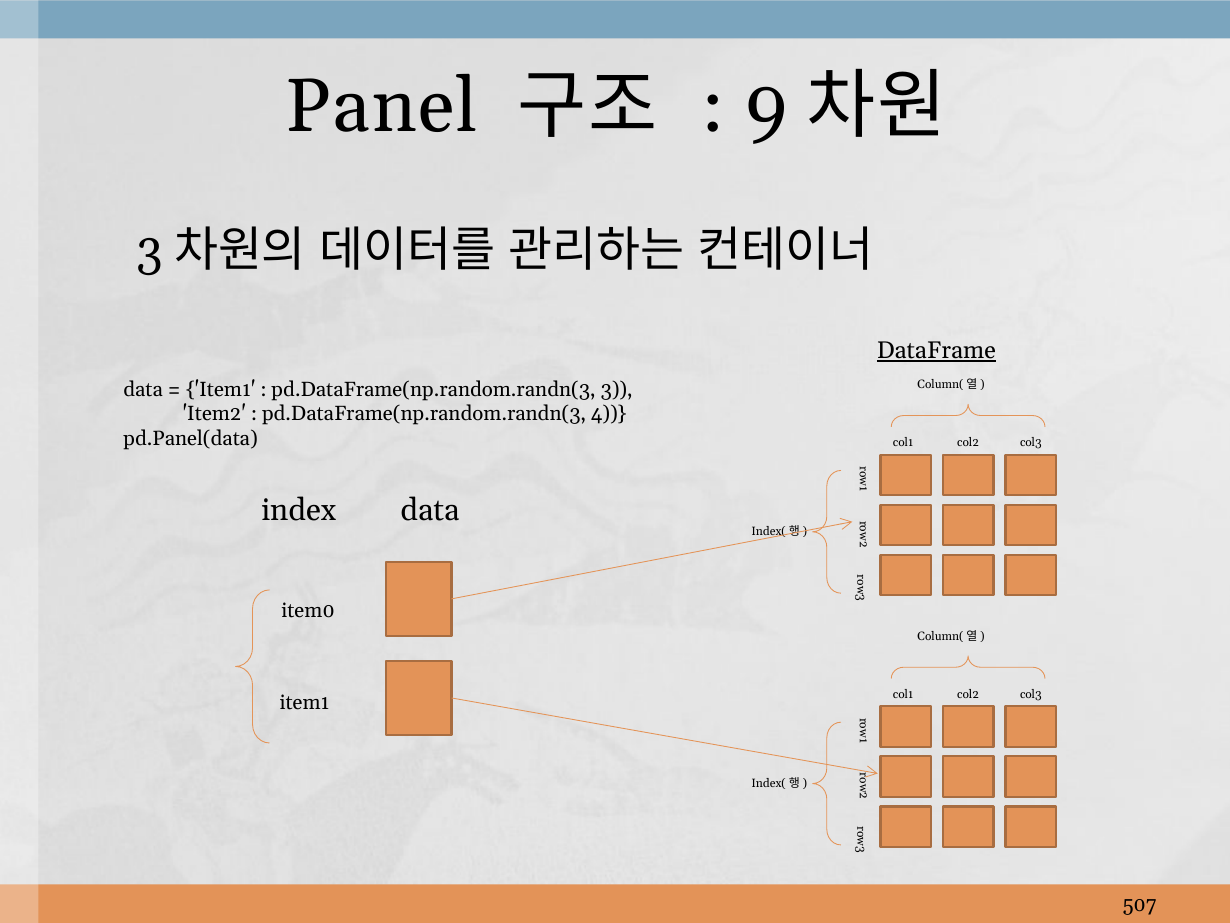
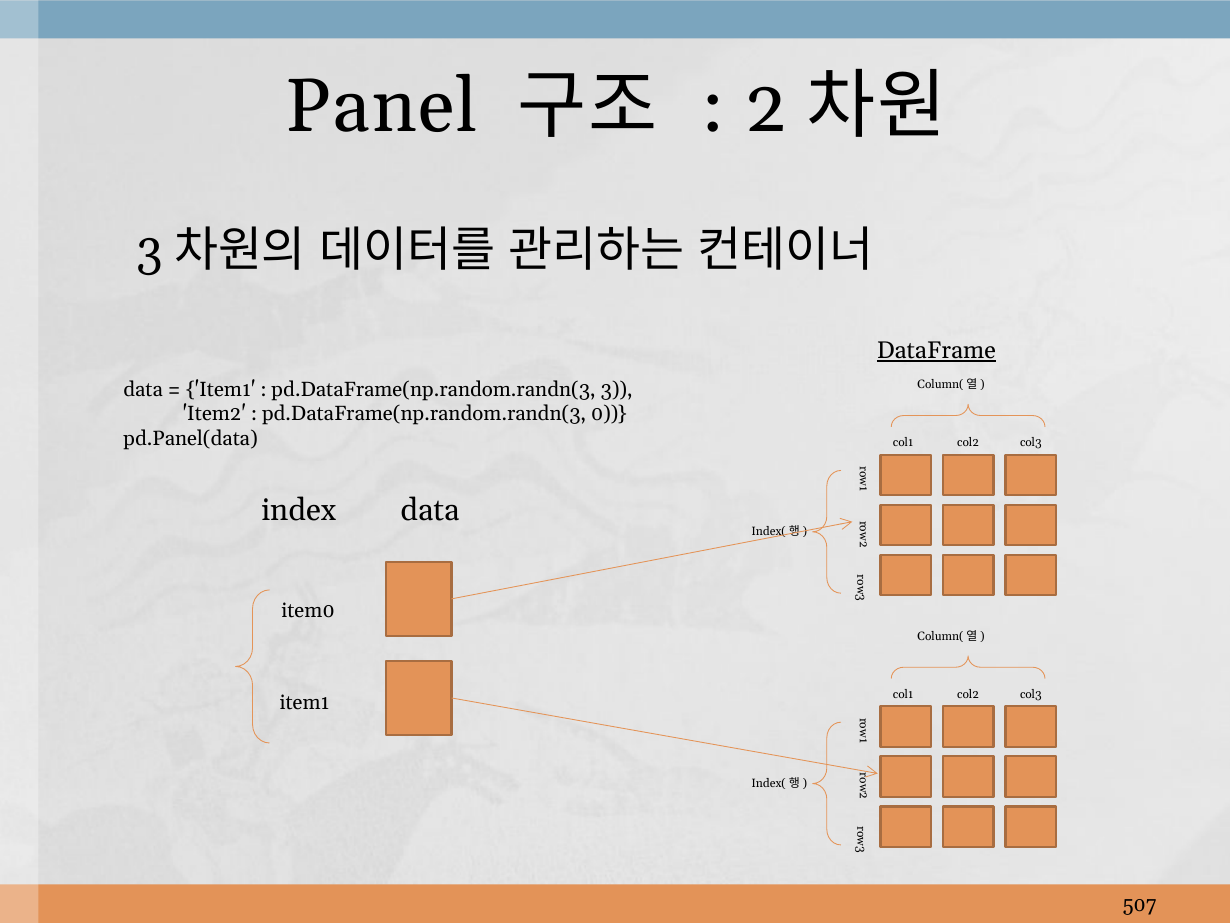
9 at (767, 107): 9 -> 2
4: 4 -> 0
